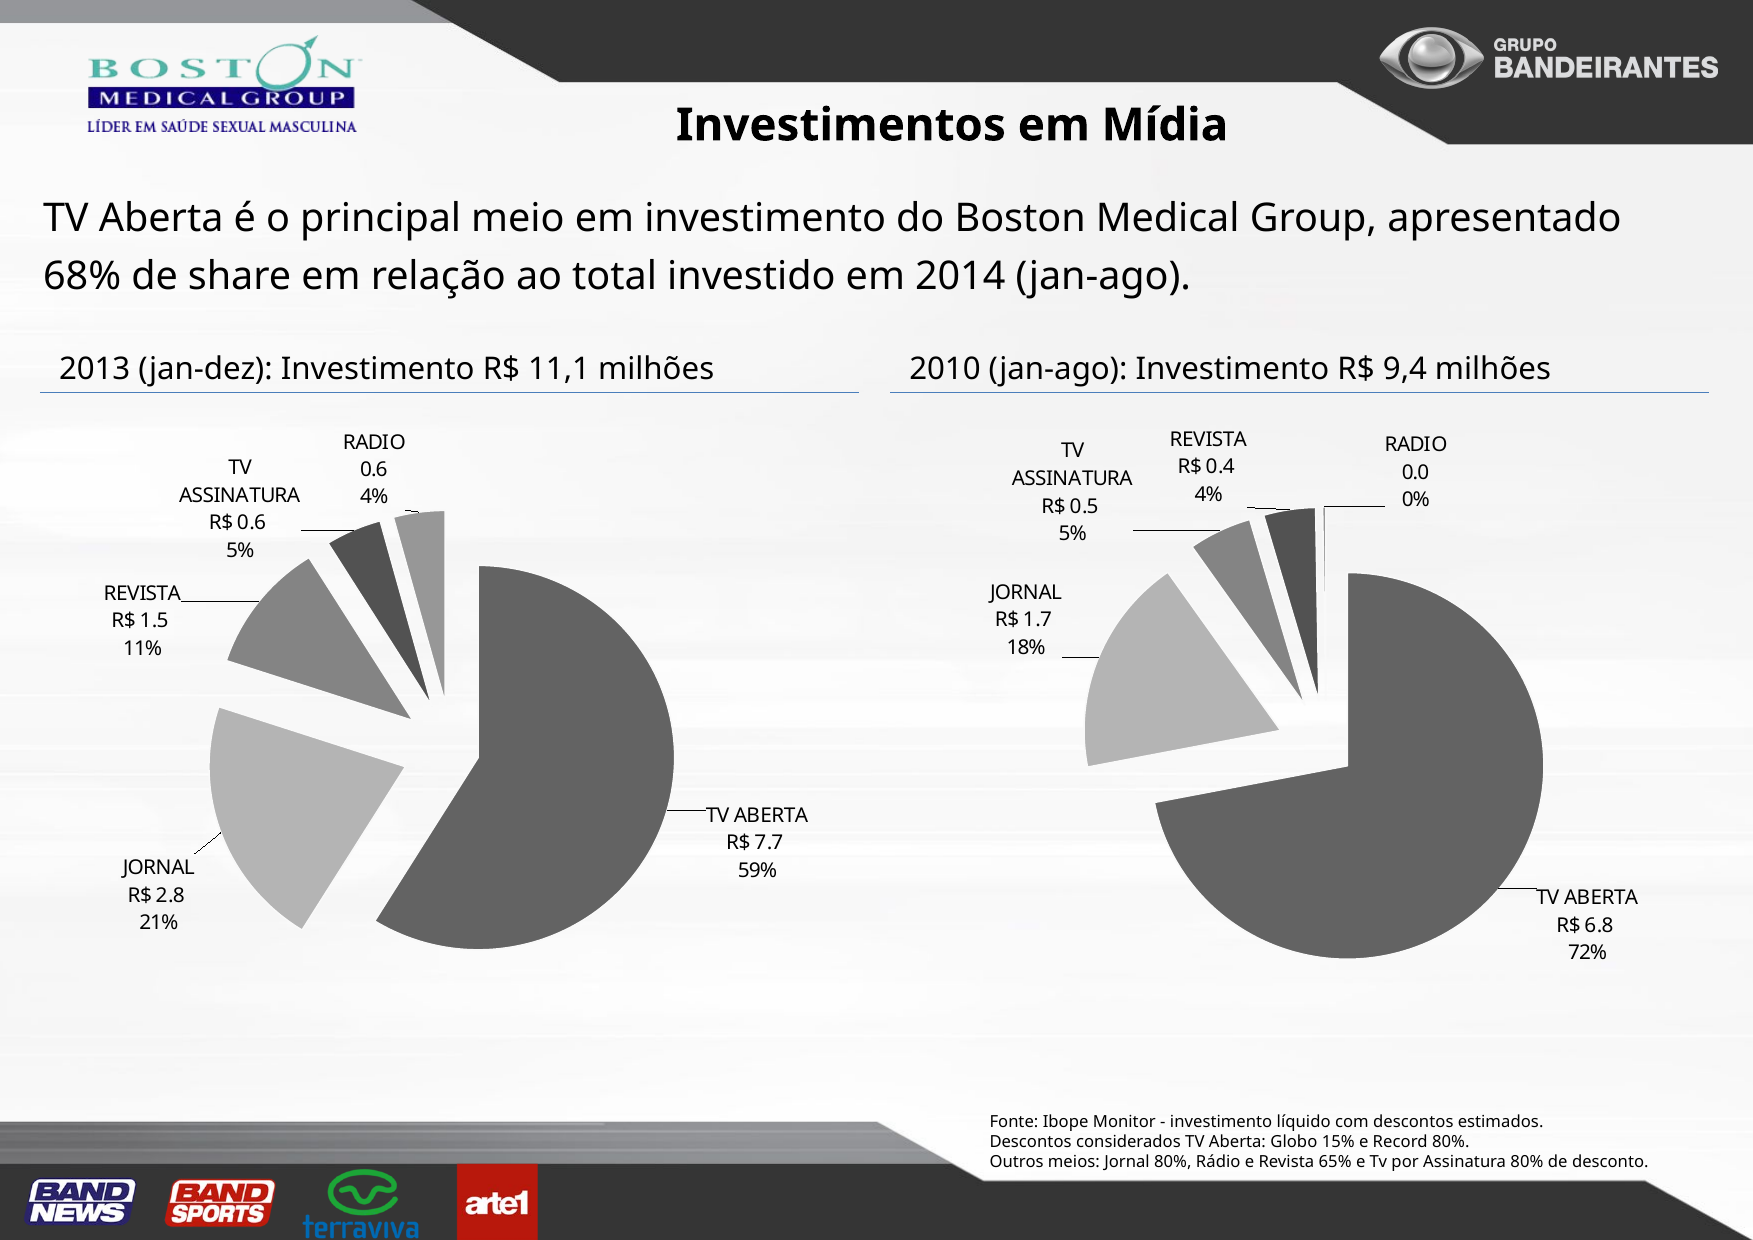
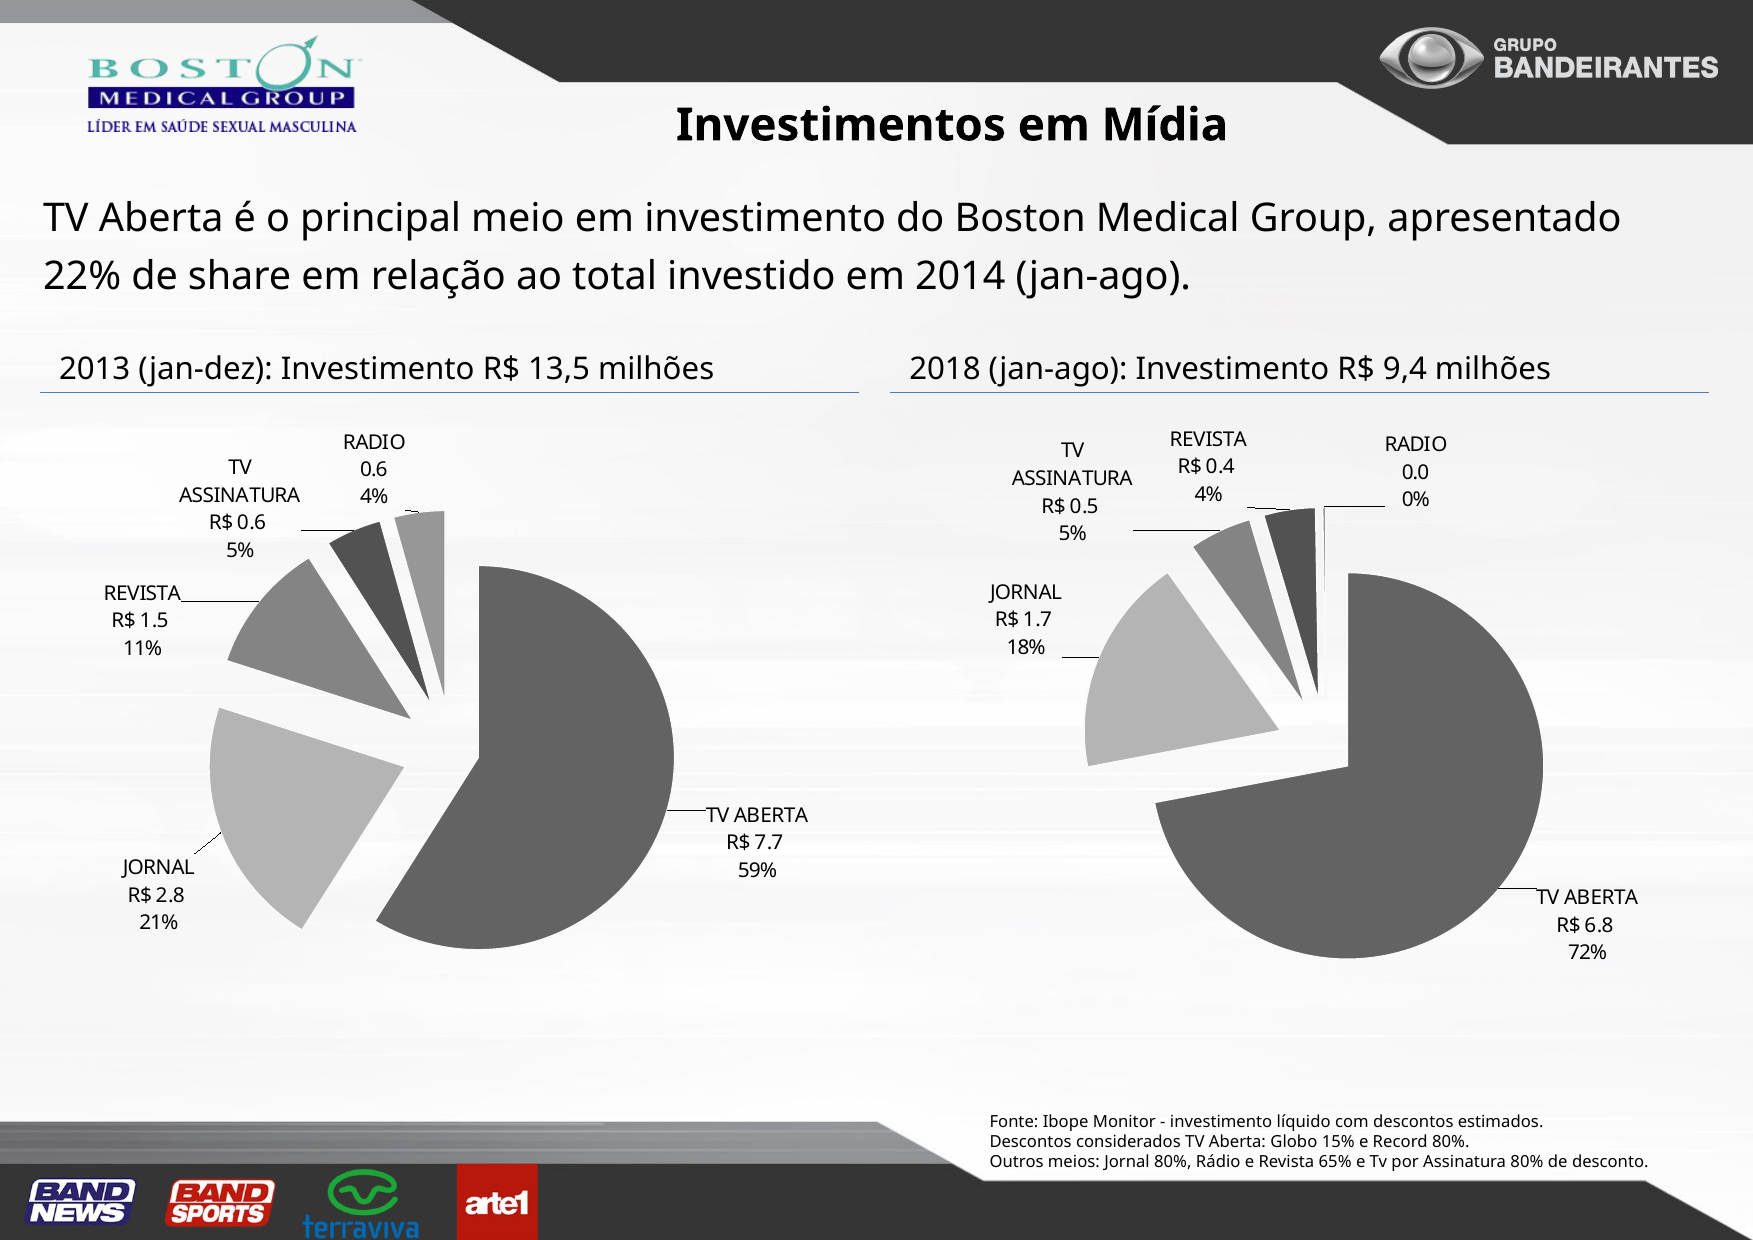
68%: 68% -> 22%
11,1: 11,1 -> 13,5
2010: 2010 -> 2018
